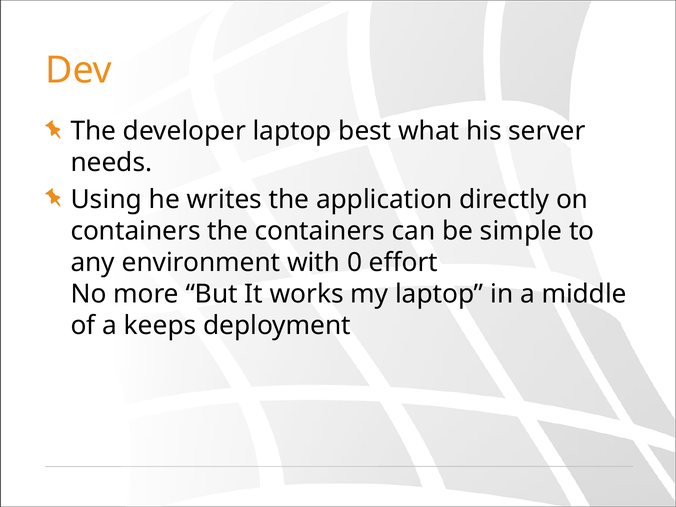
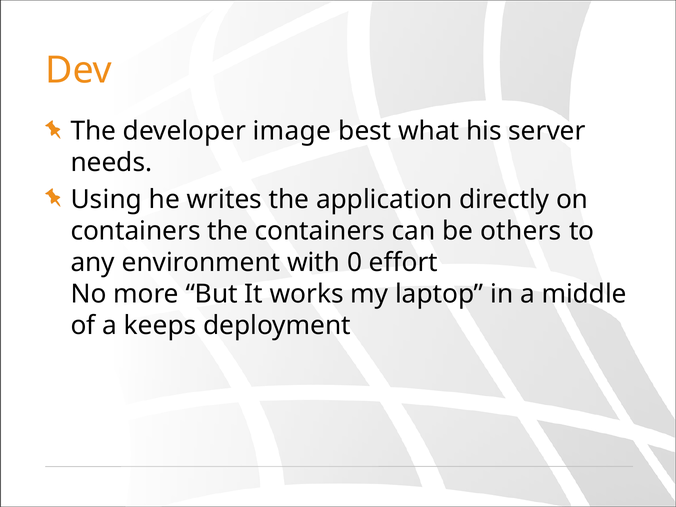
developer laptop: laptop -> image
simple: simple -> others
